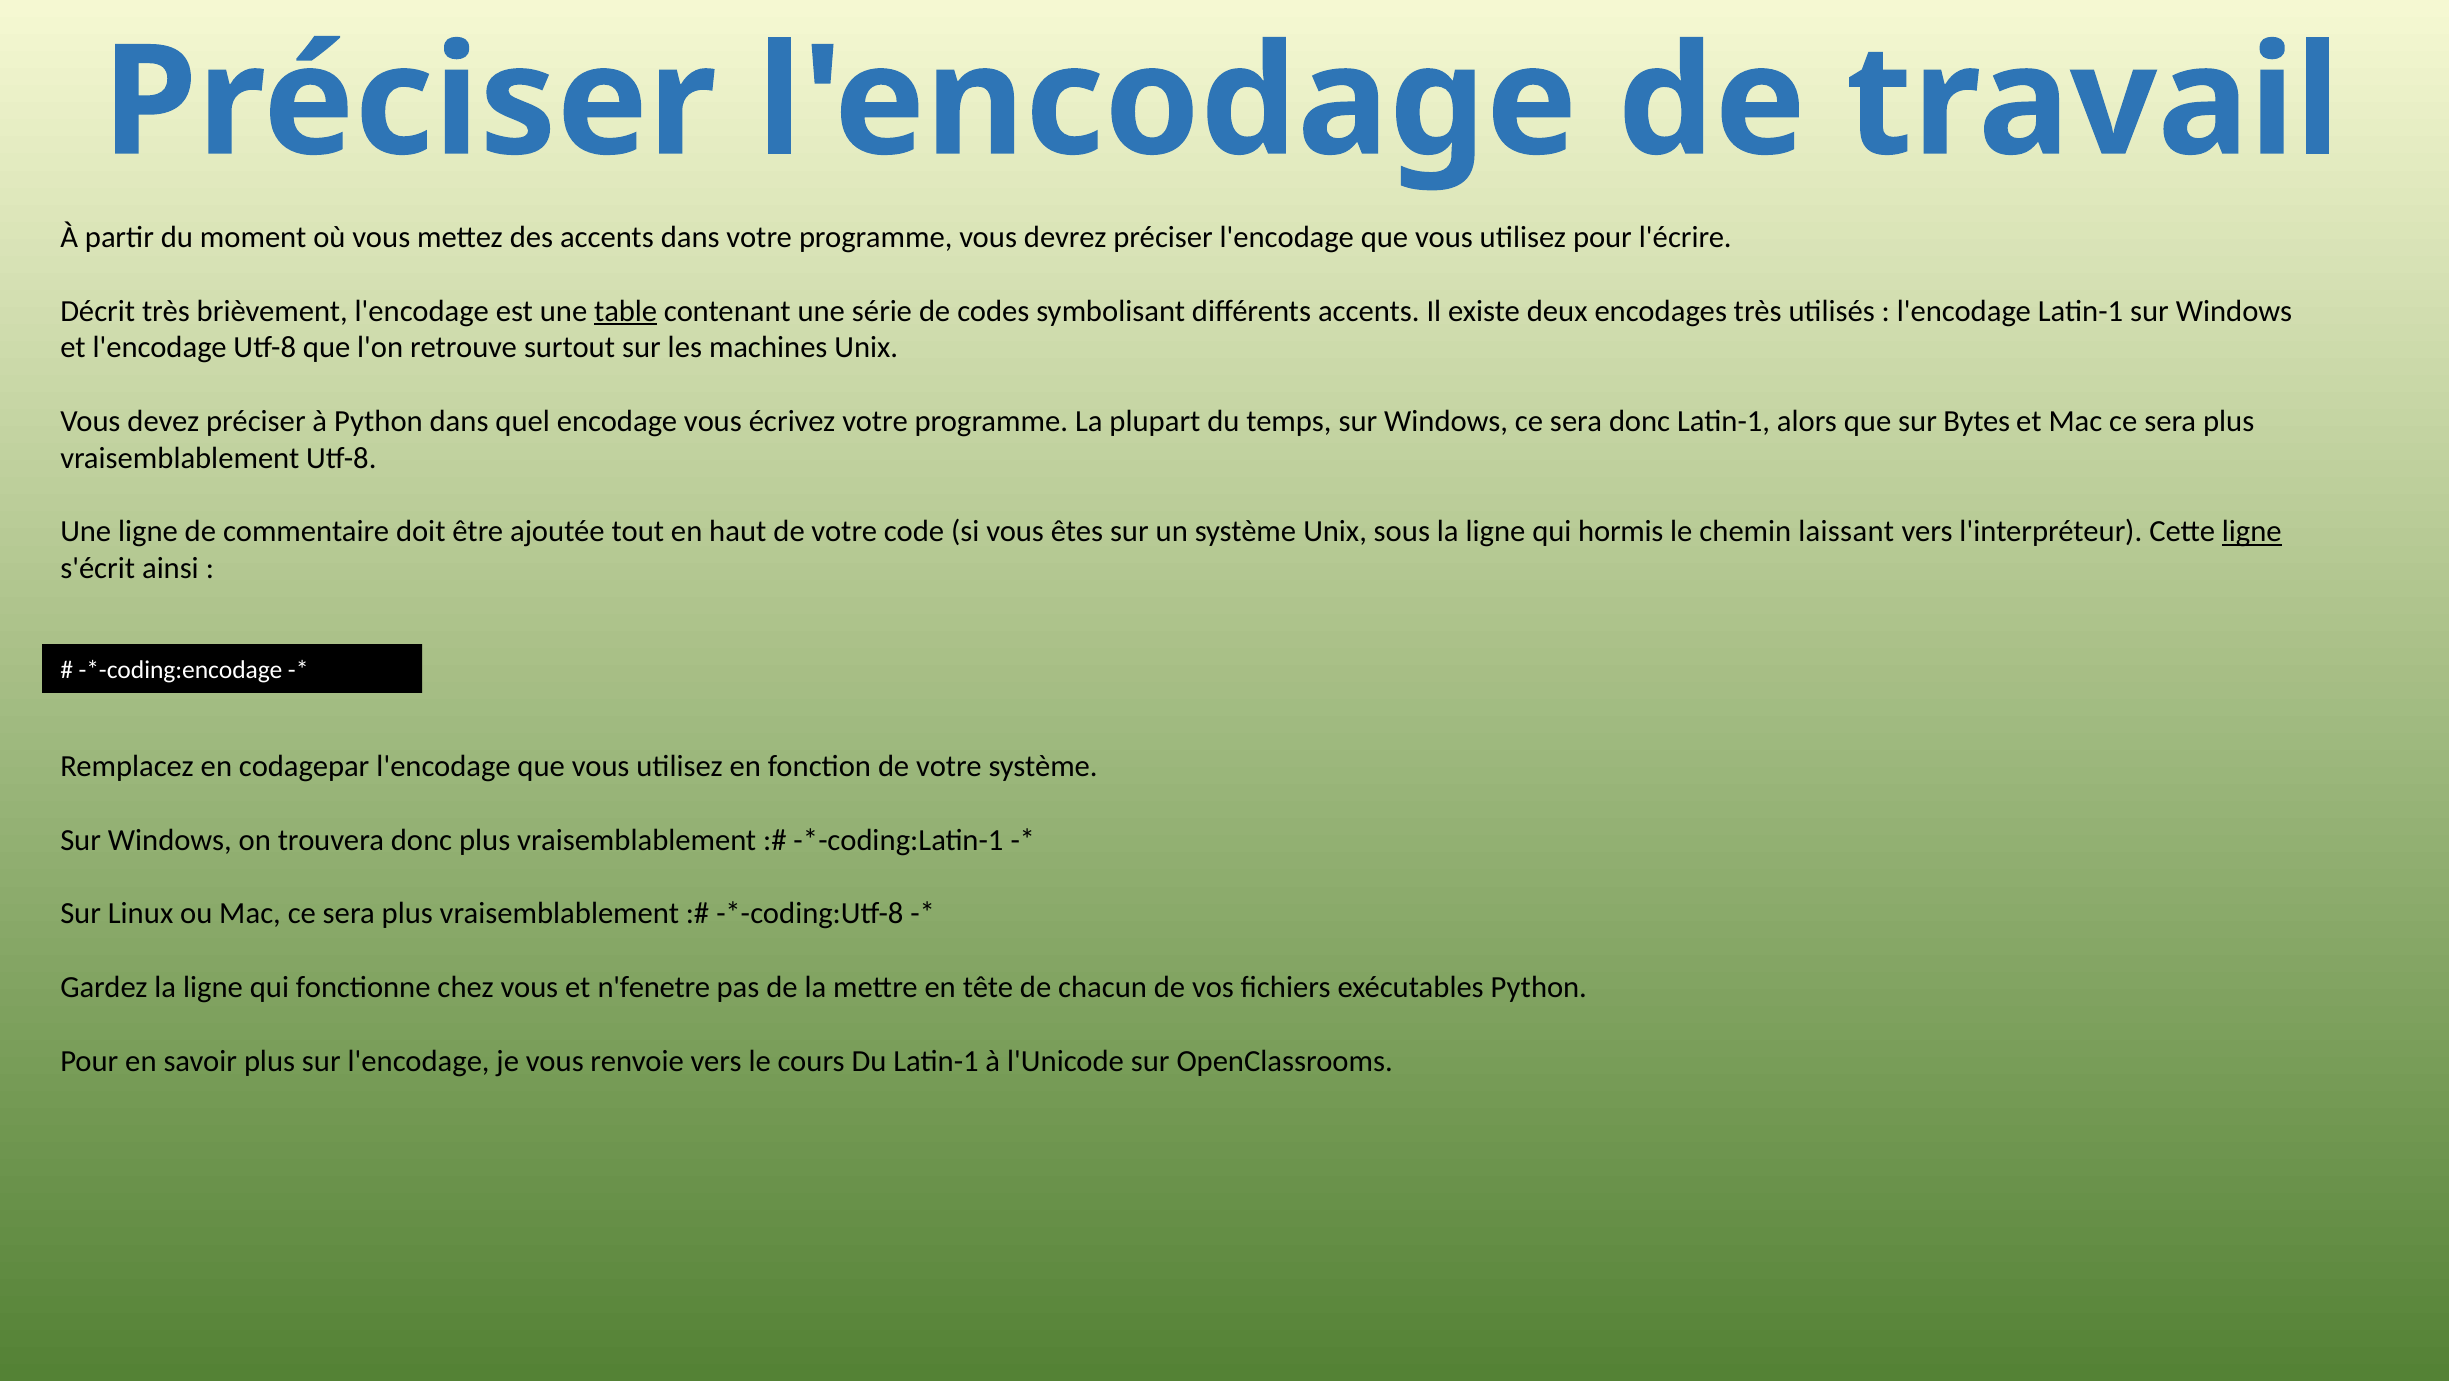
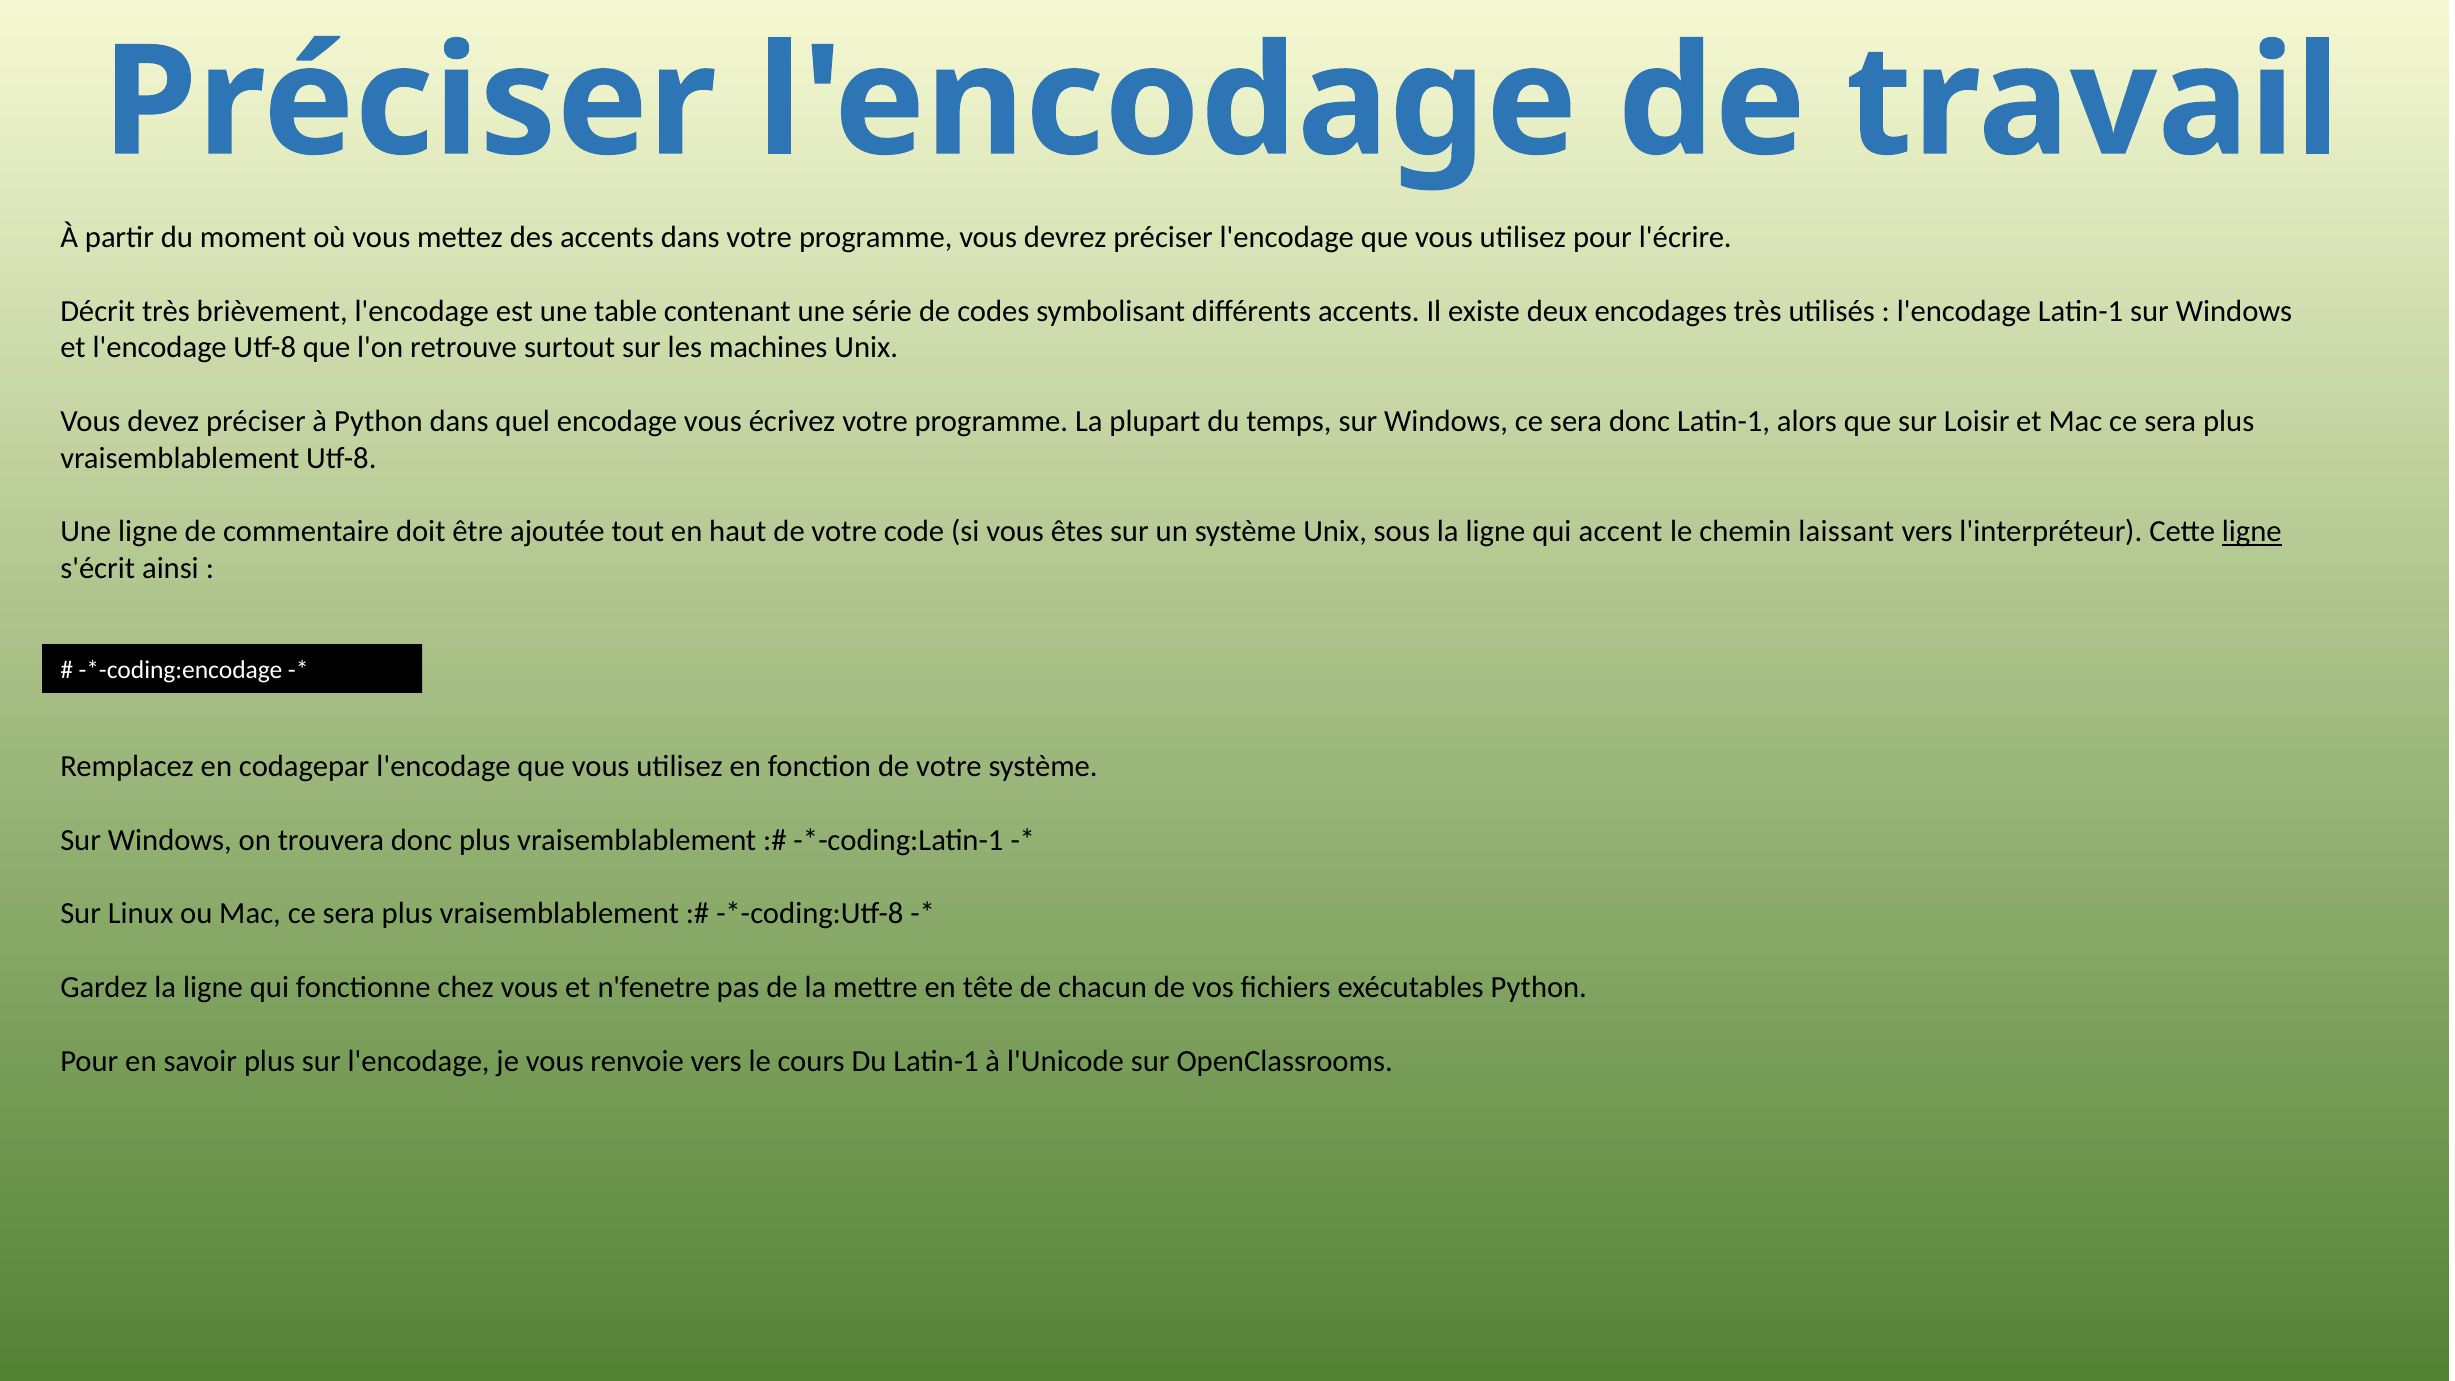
table underline: present -> none
Bytes: Bytes -> Loisir
hormis: hormis -> accent
